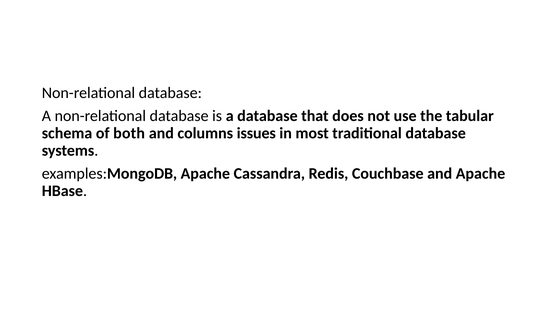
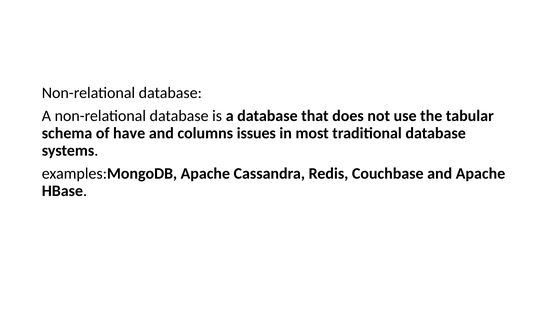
both: both -> have
